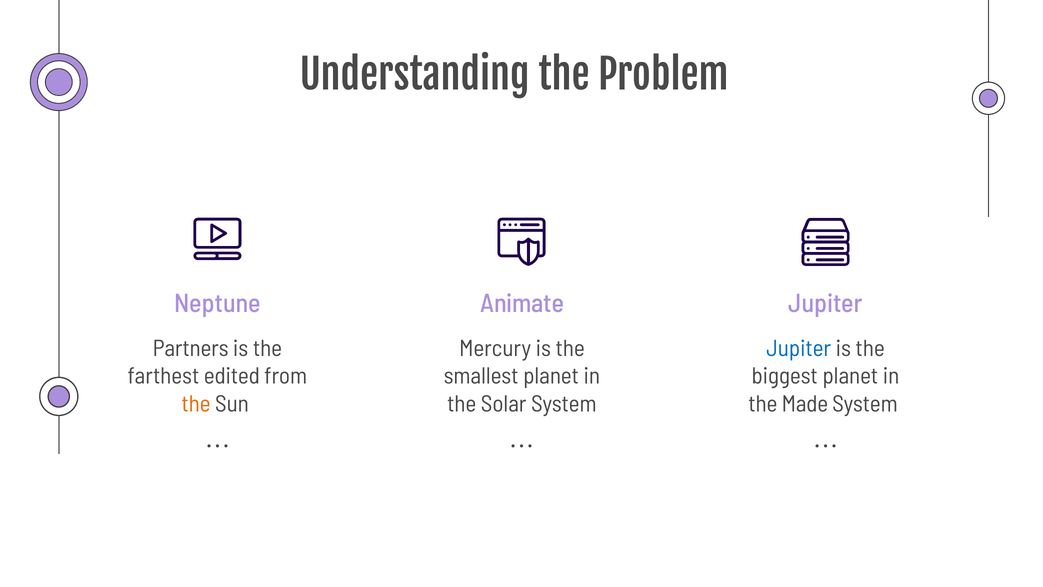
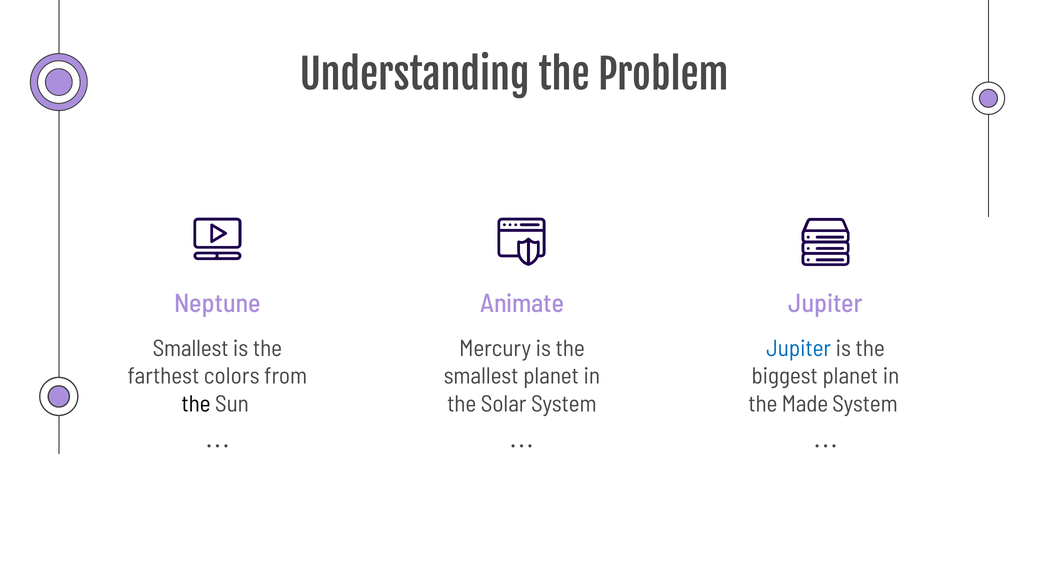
Partners at (191, 348): Partners -> Smallest
edited: edited -> colors
the at (196, 404) colour: orange -> black
